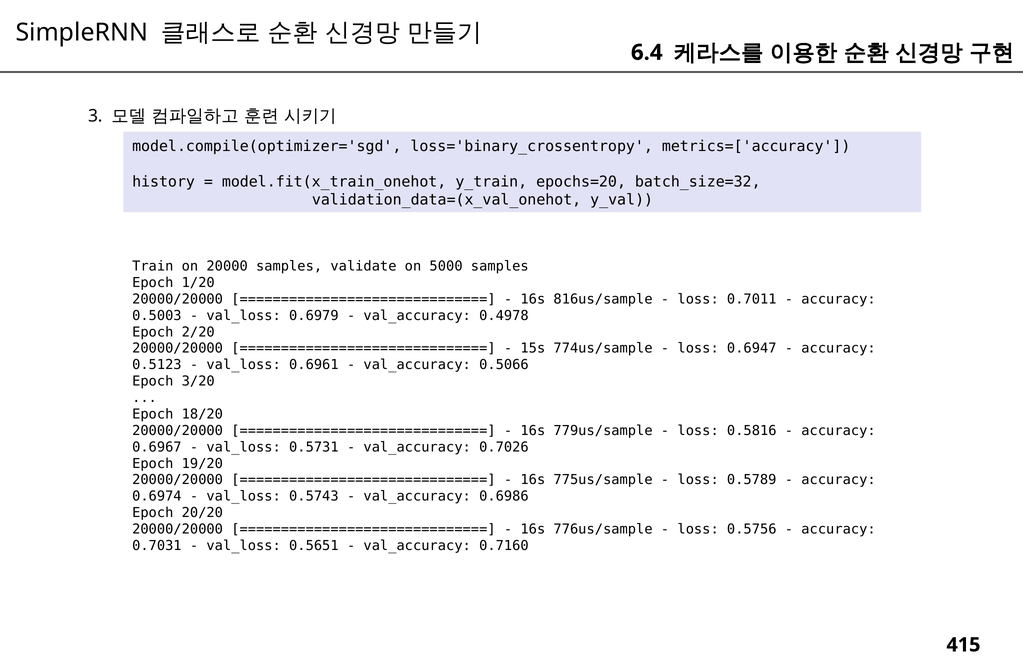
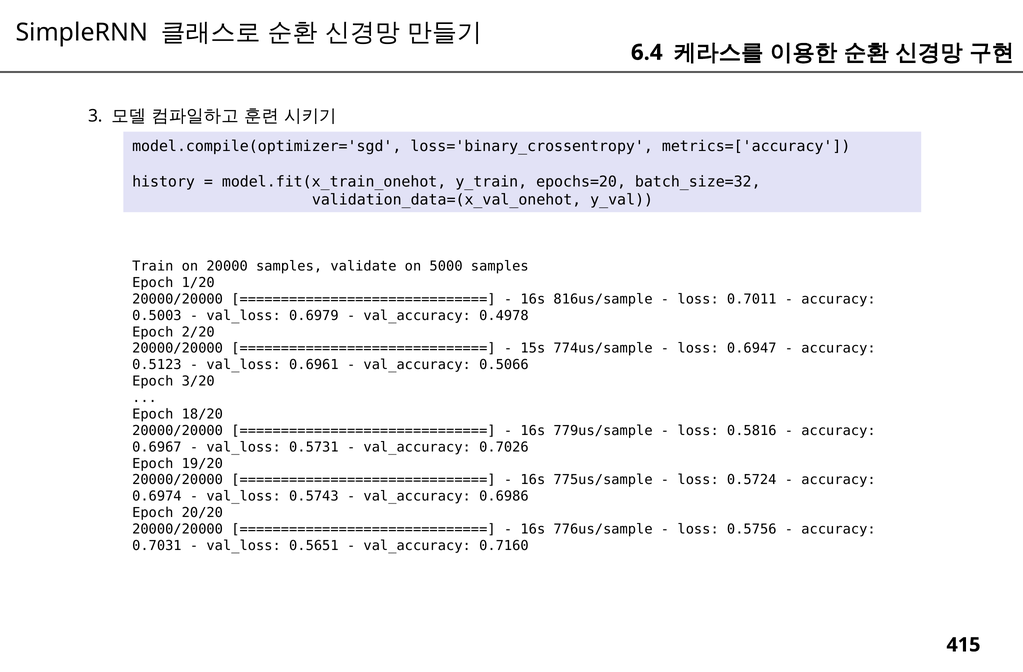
0.5789: 0.5789 -> 0.5724
